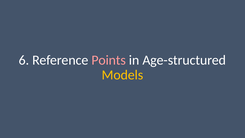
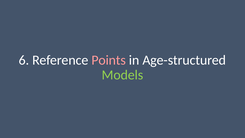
Models colour: yellow -> light green
